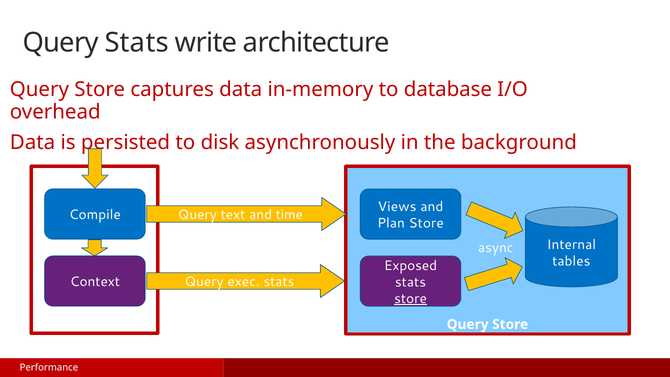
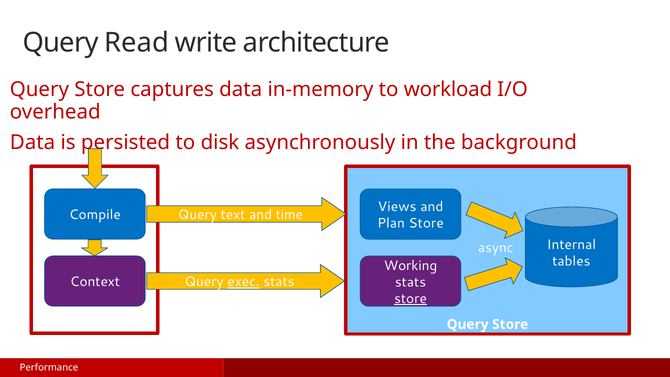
Query Stats: Stats -> Read
database: database -> workload
Exposed: Exposed -> Working
exec underline: none -> present
